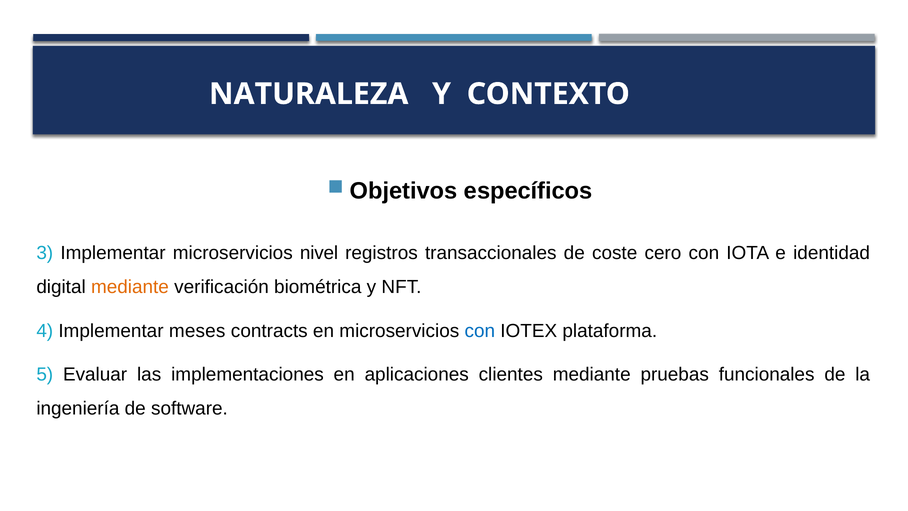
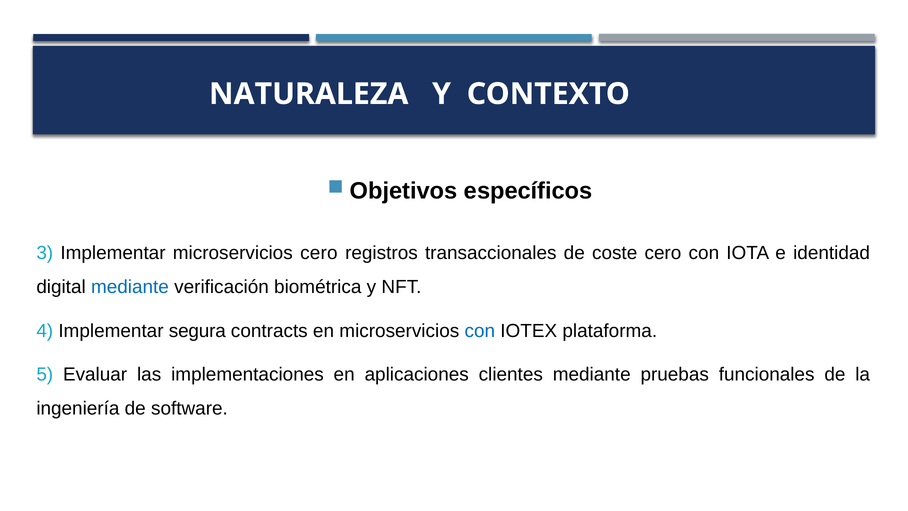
microservicios nivel: nivel -> cero
mediante at (130, 287) colour: orange -> blue
meses: meses -> segura
